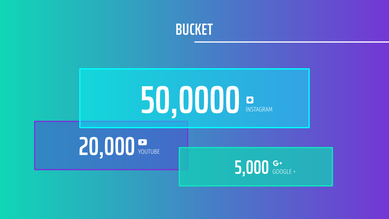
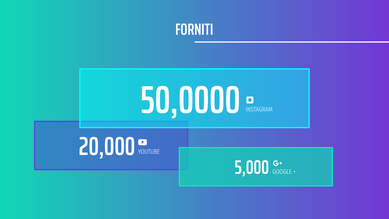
BUCKET: BUCKET -> FORNITI
